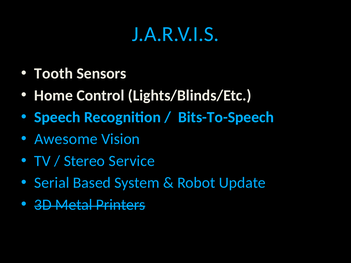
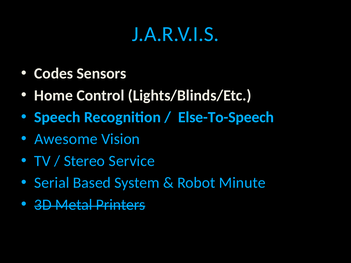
Tooth: Tooth -> Codes
Bits-To-Speech: Bits-To-Speech -> Else-To-Speech
Update: Update -> Minute
